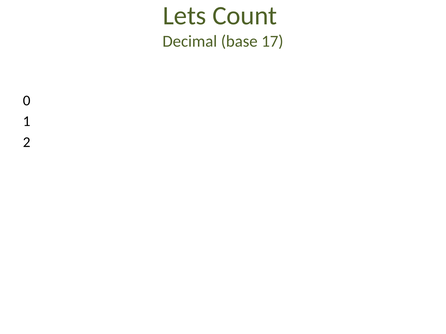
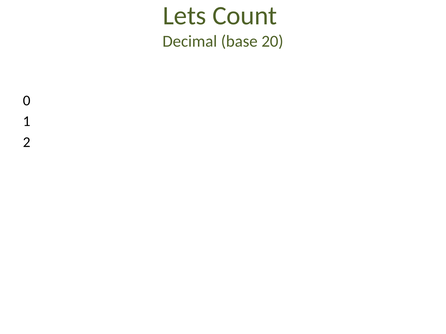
17: 17 -> 20
